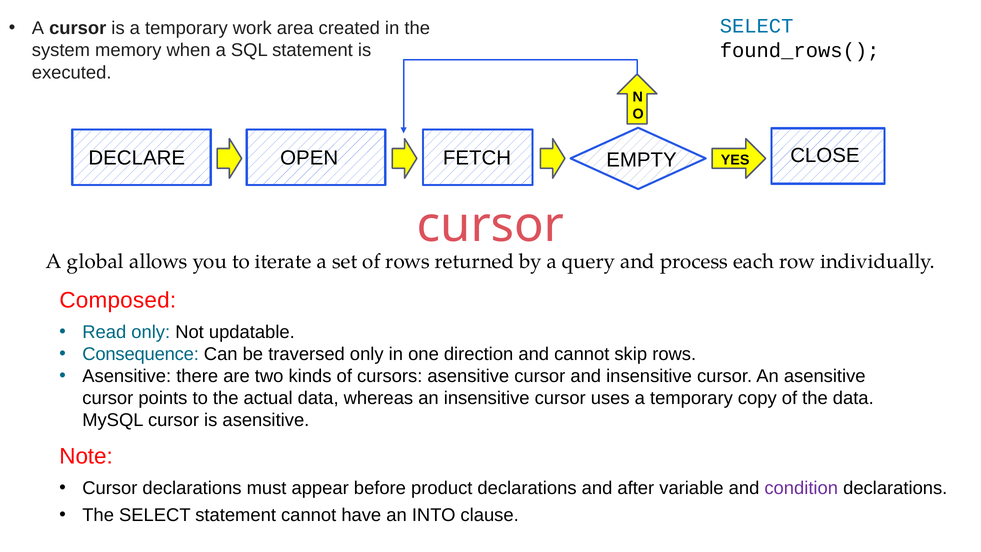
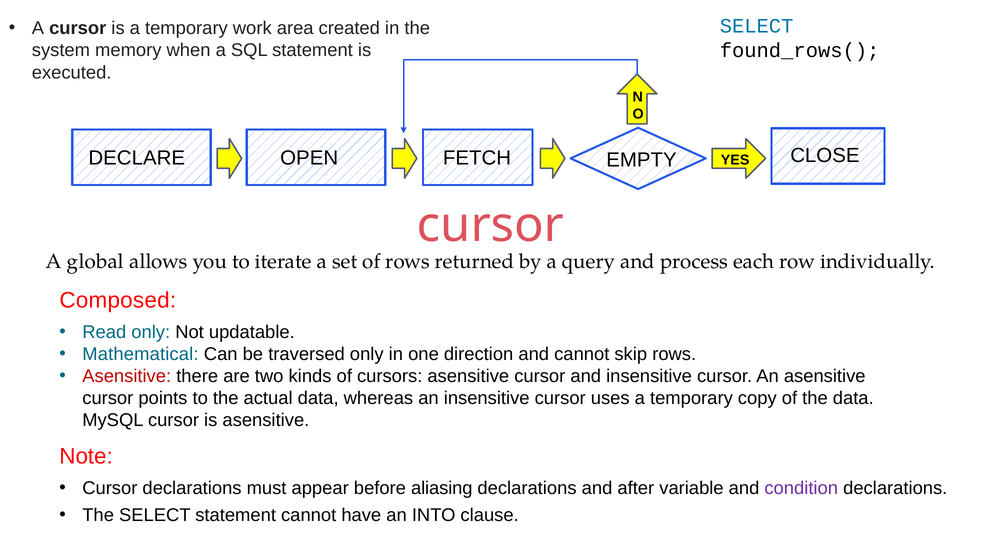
Consequence: Consequence -> Mathematical
Asensitive at (127, 376) colour: black -> red
product: product -> aliasing
